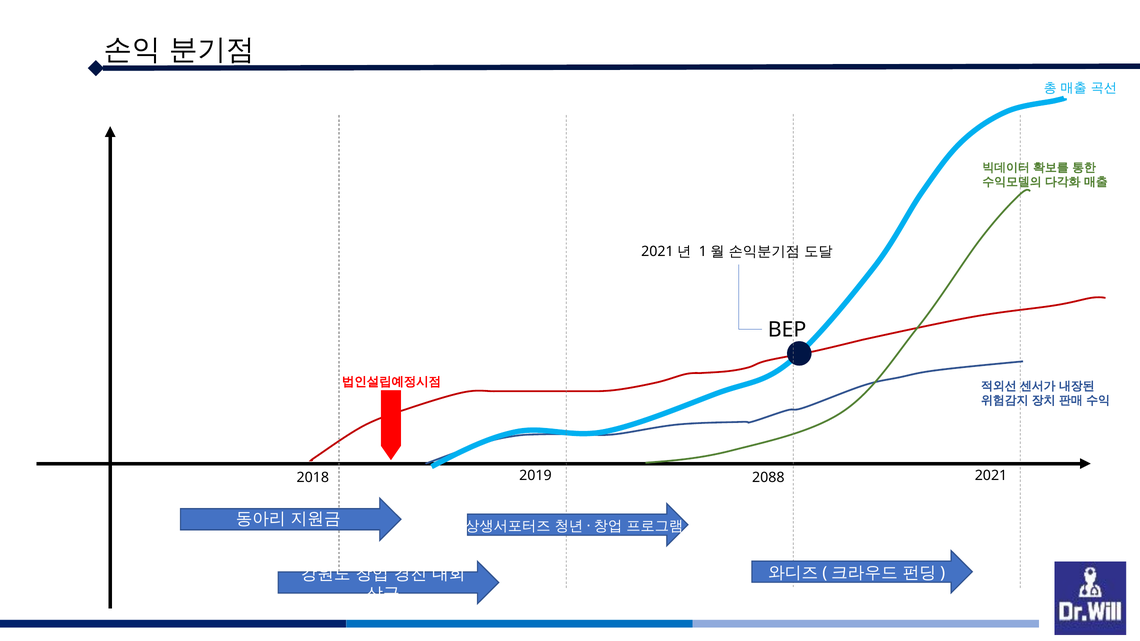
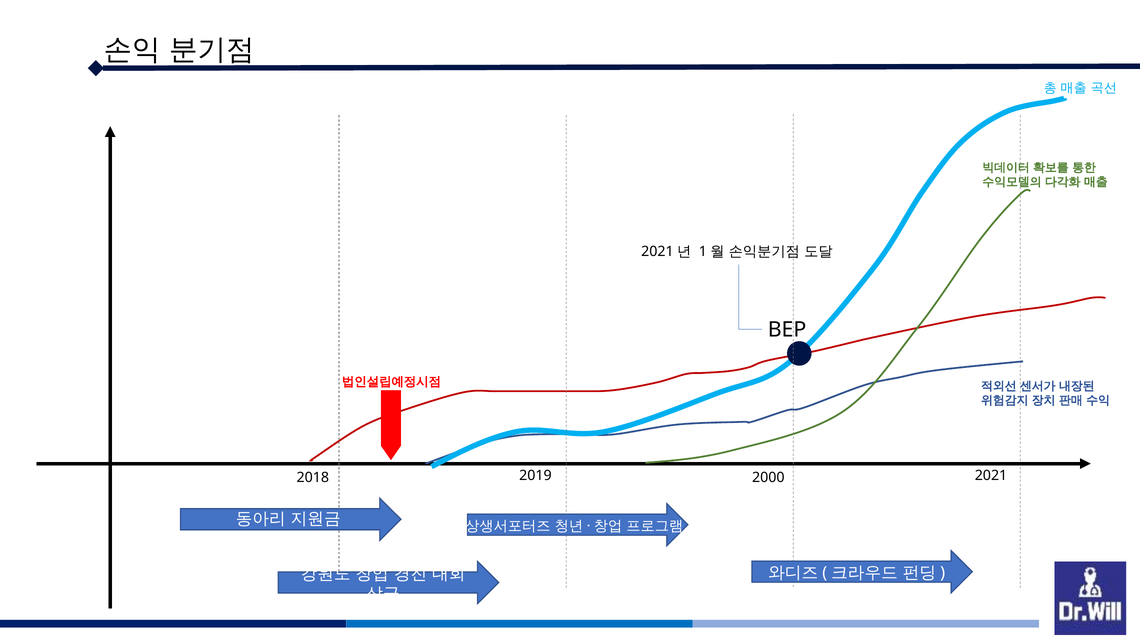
2088: 2088 -> 2000
